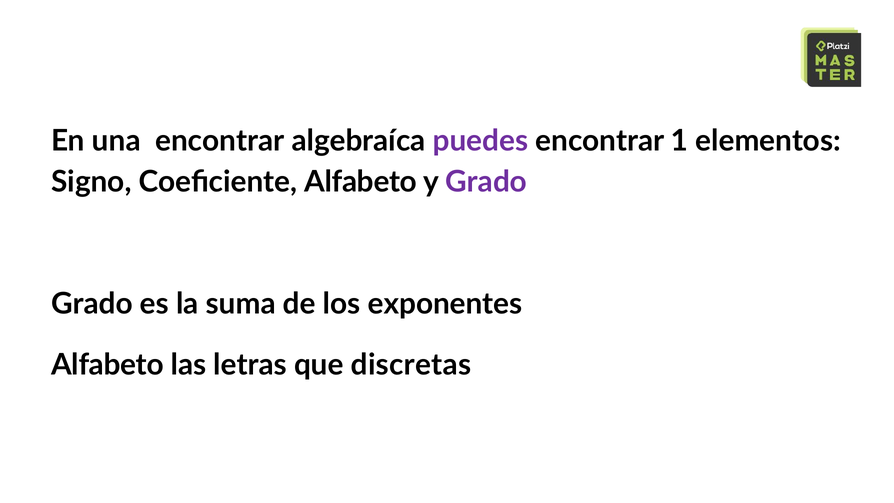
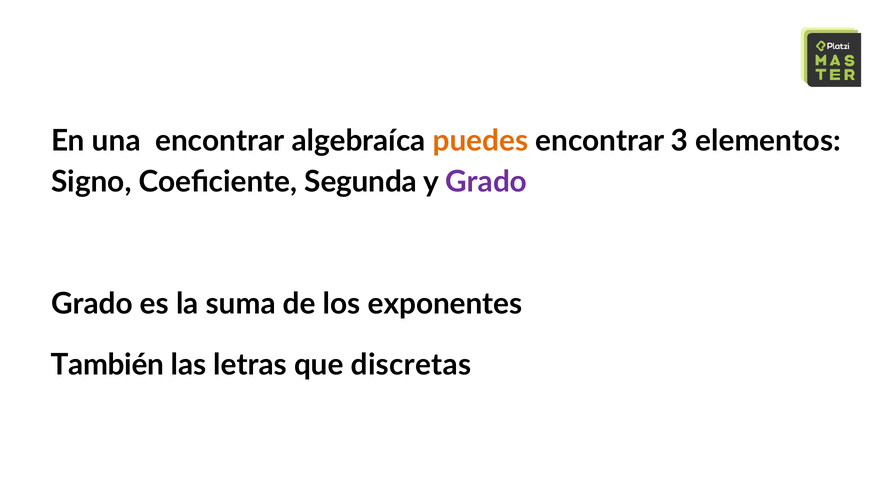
puedes colour: purple -> orange
1: 1 -> 3
Coeficiente Alfabeto: Alfabeto -> Segunda
Alfabeto at (107, 365): Alfabeto -> También
